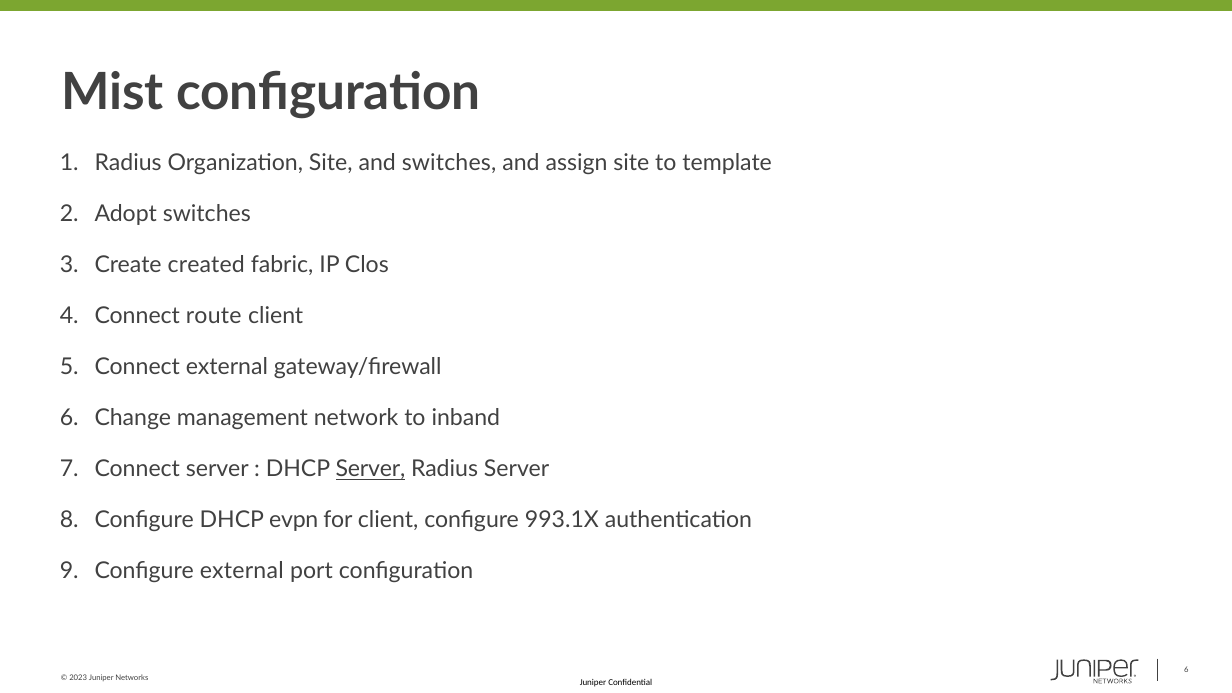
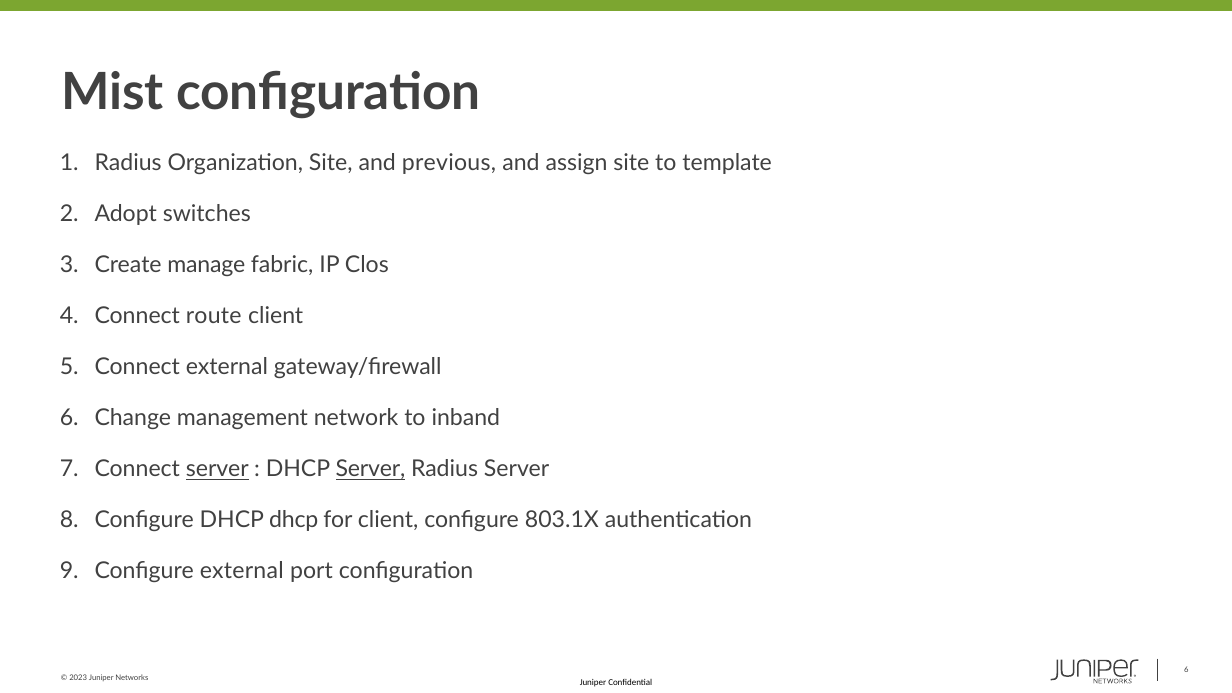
and switches: switches -> previous
created: created -> manage
server at (217, 469) underline: none -> present
DHCP evpn: evpn -> dhcp
993.1X: 993.1X -> 803.1X
